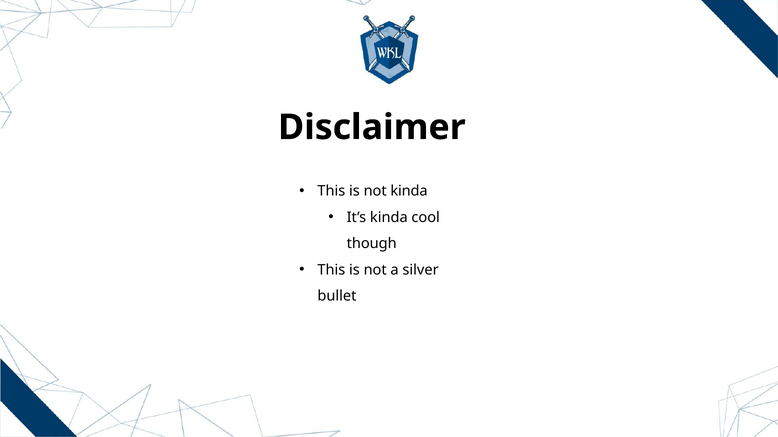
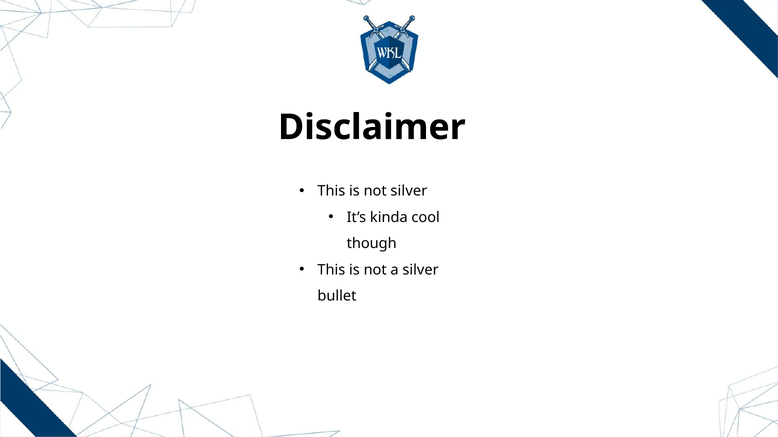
not kinda: kinda -> silver
